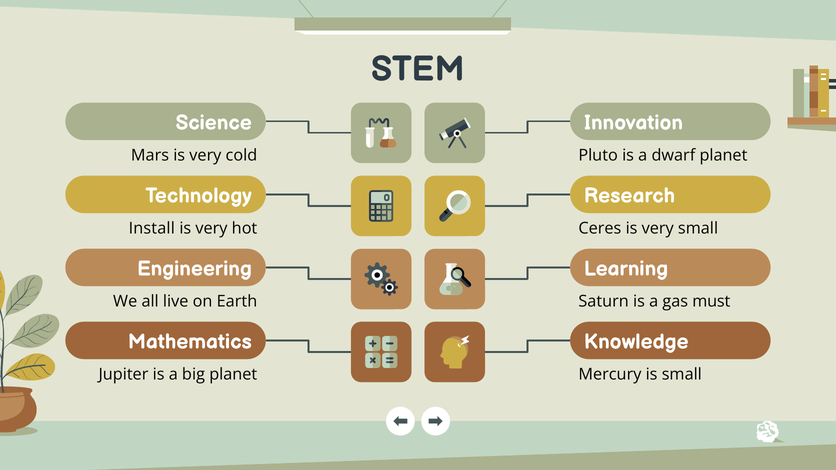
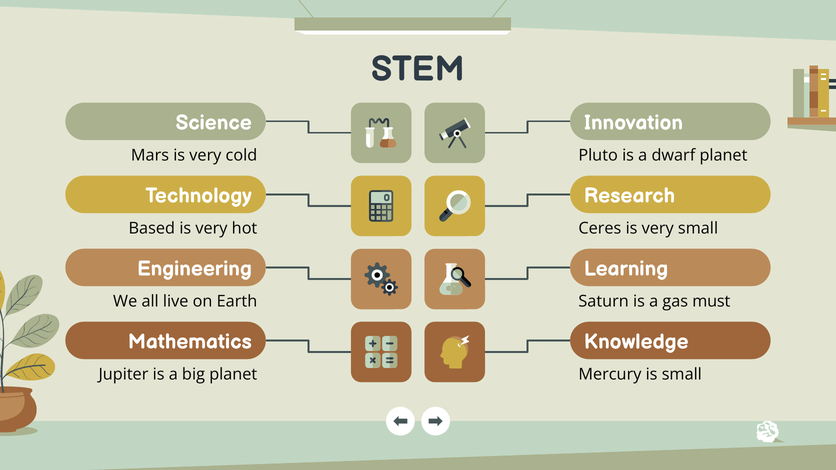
Install: Install -> Based
